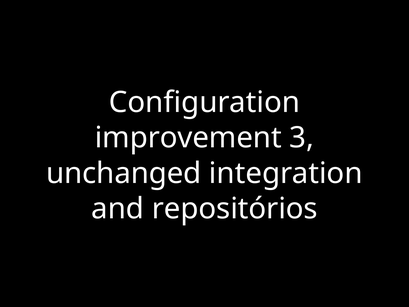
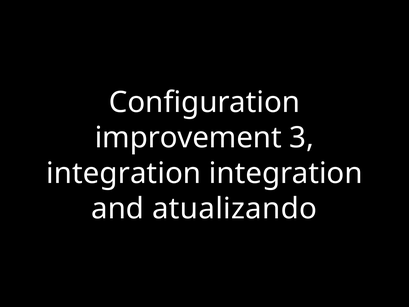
unchanged at (124, 173): unchanged -> integration
repositórios: repositórios -> atualizando
